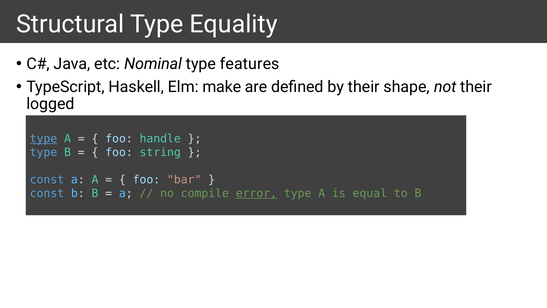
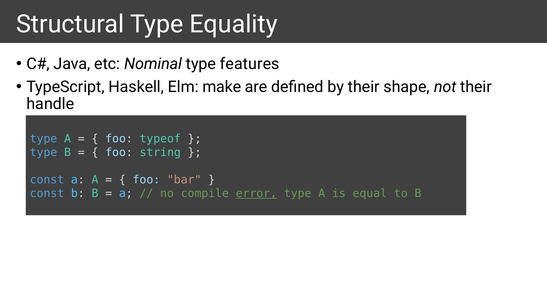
logged: logged -> handle
type at (44, 139) underline: present -> none
handle: handle -> typeof
